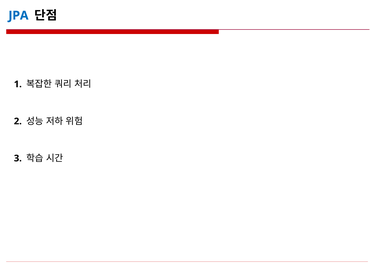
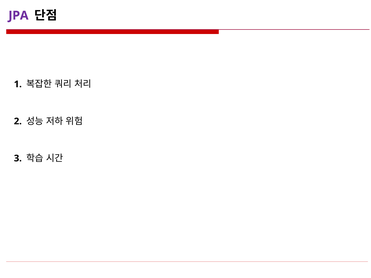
JPA colour: blue -> purple
